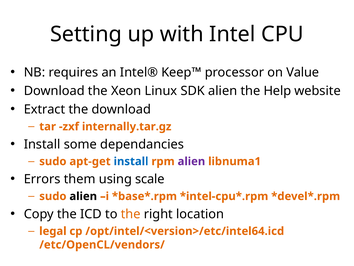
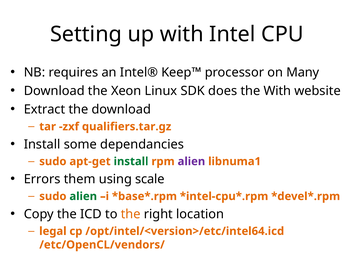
Value: Value -> Many
SDK alien: alien -> does
the Help: Help -> With
internally.tar.gz: internally.tar.gz -> qualifiers.tar.gz
install at (131, 161) colour: blue -> green
alien at (83, 196) colour: black -> green
